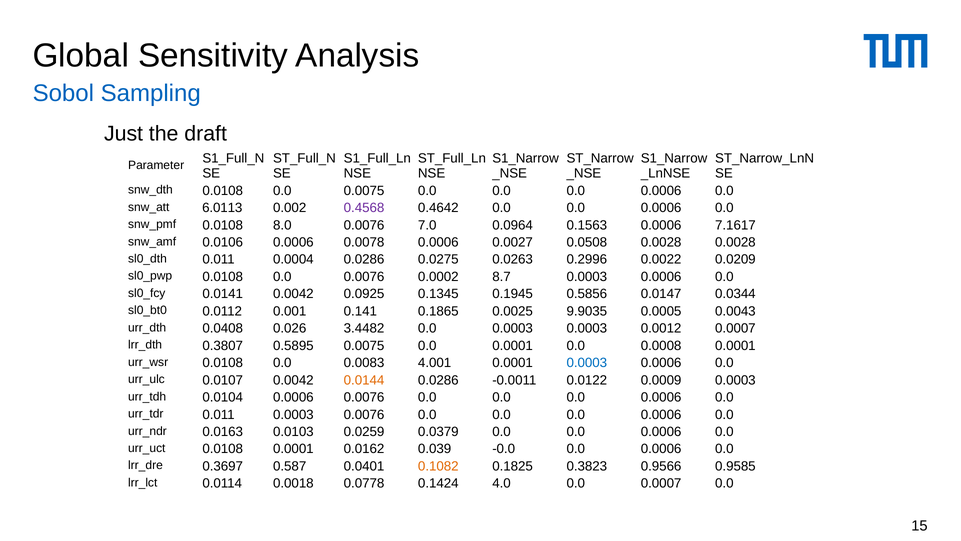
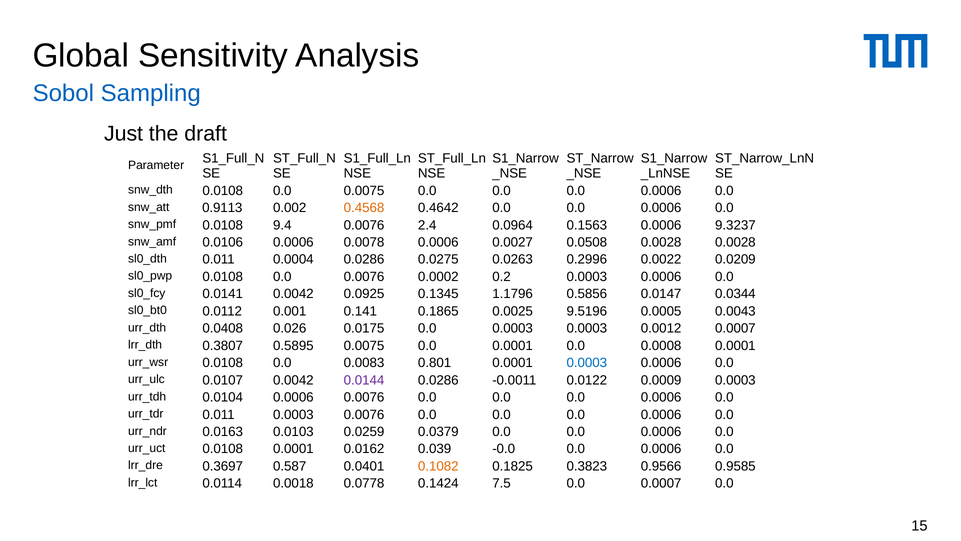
6.0113: 6.0113 -> 0.9113
0.4568 colour: purple -> orange
8.0: 8.0 -> 9.4
7.0: 7.0 -> 2.4
7.1617: 7.1617 -> 9.3237
8.7: 8.7 -> 0.2
0.1945: 0.1945 -> 1.1796
9.9035: 9.9035 -> 9.5196
3.4482: 3.4482 -> 0.0175
4.001: 4.001 -> 0.801
0.0144 colour: orange -> purple
4.0: 4.0 -> 7.5
